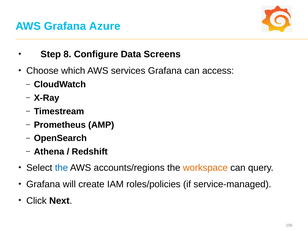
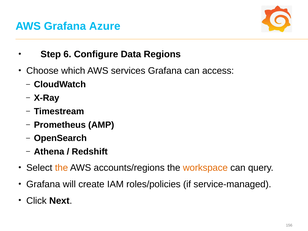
8: 8 -> 6
Screens: Screens -> Regions
the at (61, 168) colour: blue -> orange
